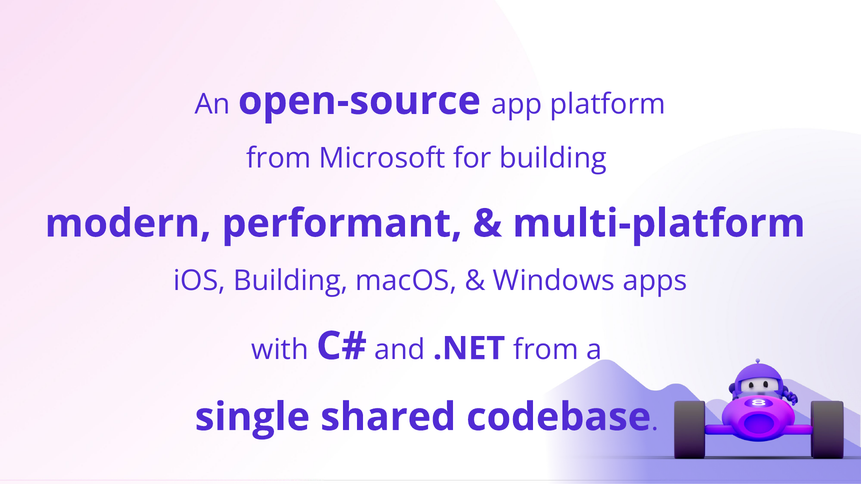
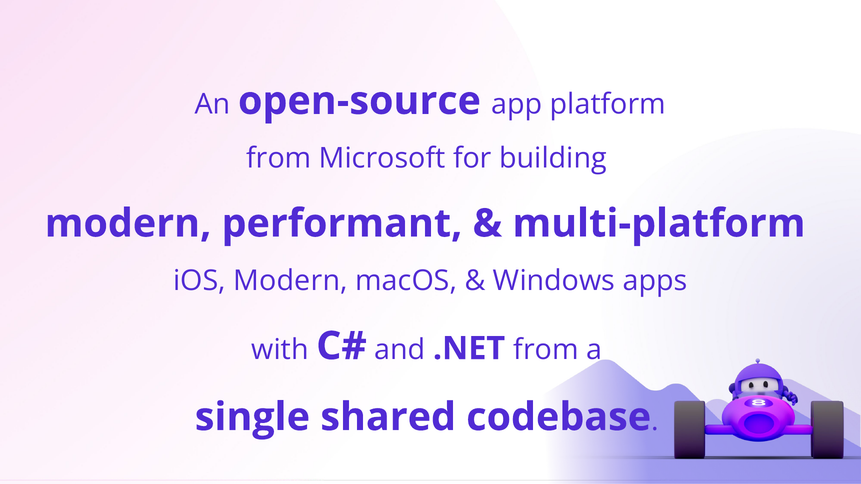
iOS Building: Building -> Modern
